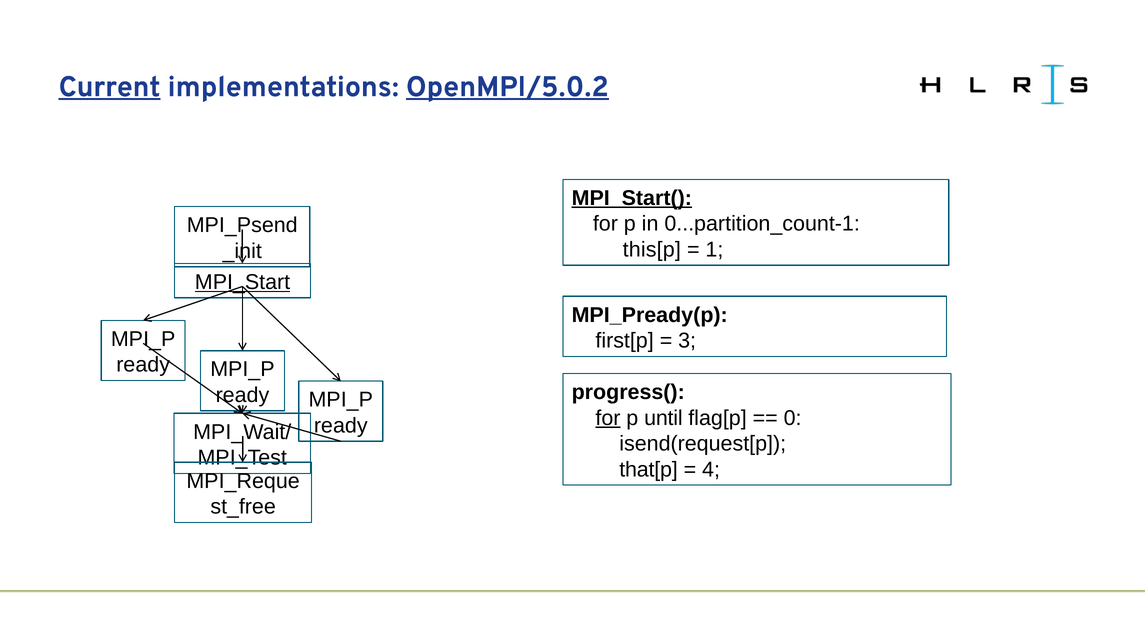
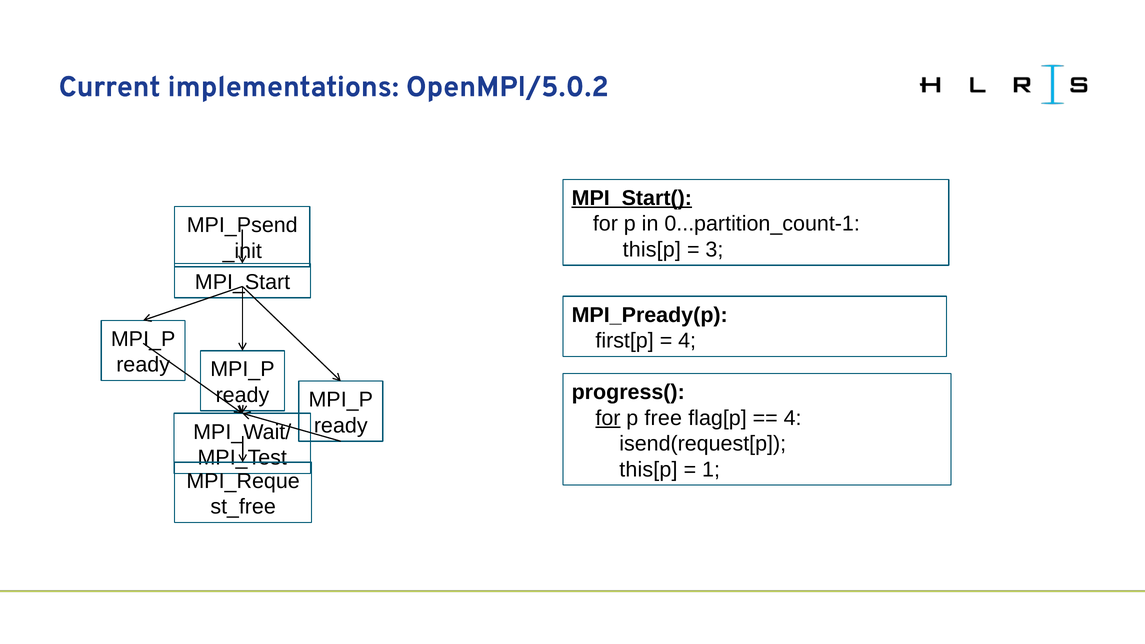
Current underline: present -> none
OpenMPI/5.0.2 underline: present -> none
1: 1 -> 3
MPI_Start underline: present -> none
3 at (687, 341): 3 -> 4
until: until -> free
0 at (793, 418): 0 -> 4
that[p at (649, 470): that[p -> this[p
4: 4 -> 1
